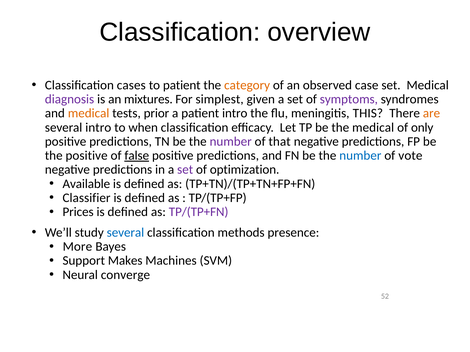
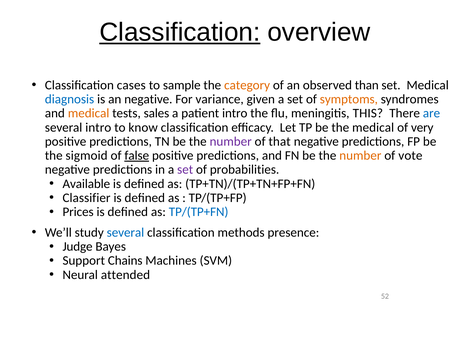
Classification at (180, 32) underline: none -> present
to patient: patient -> sample
case: case -> than
diagnosis colour: purple -> blue
an mixtures: mixtures -> negative
simplest: simplest -> variance
symptoms colour: purple -> orange
prior: prior -> sales
are colour: orange -> blue
when: when -> know
only: only -> very
the positive: positive -> sigmoid
number at (360, 156) colour: blue -> orange
optimization: optimization -> probabilities
TP/(TP+FN colour: purple -> blue
More: More -> Judge
Makes: Makes -> Chains
converge: converge -> attended
